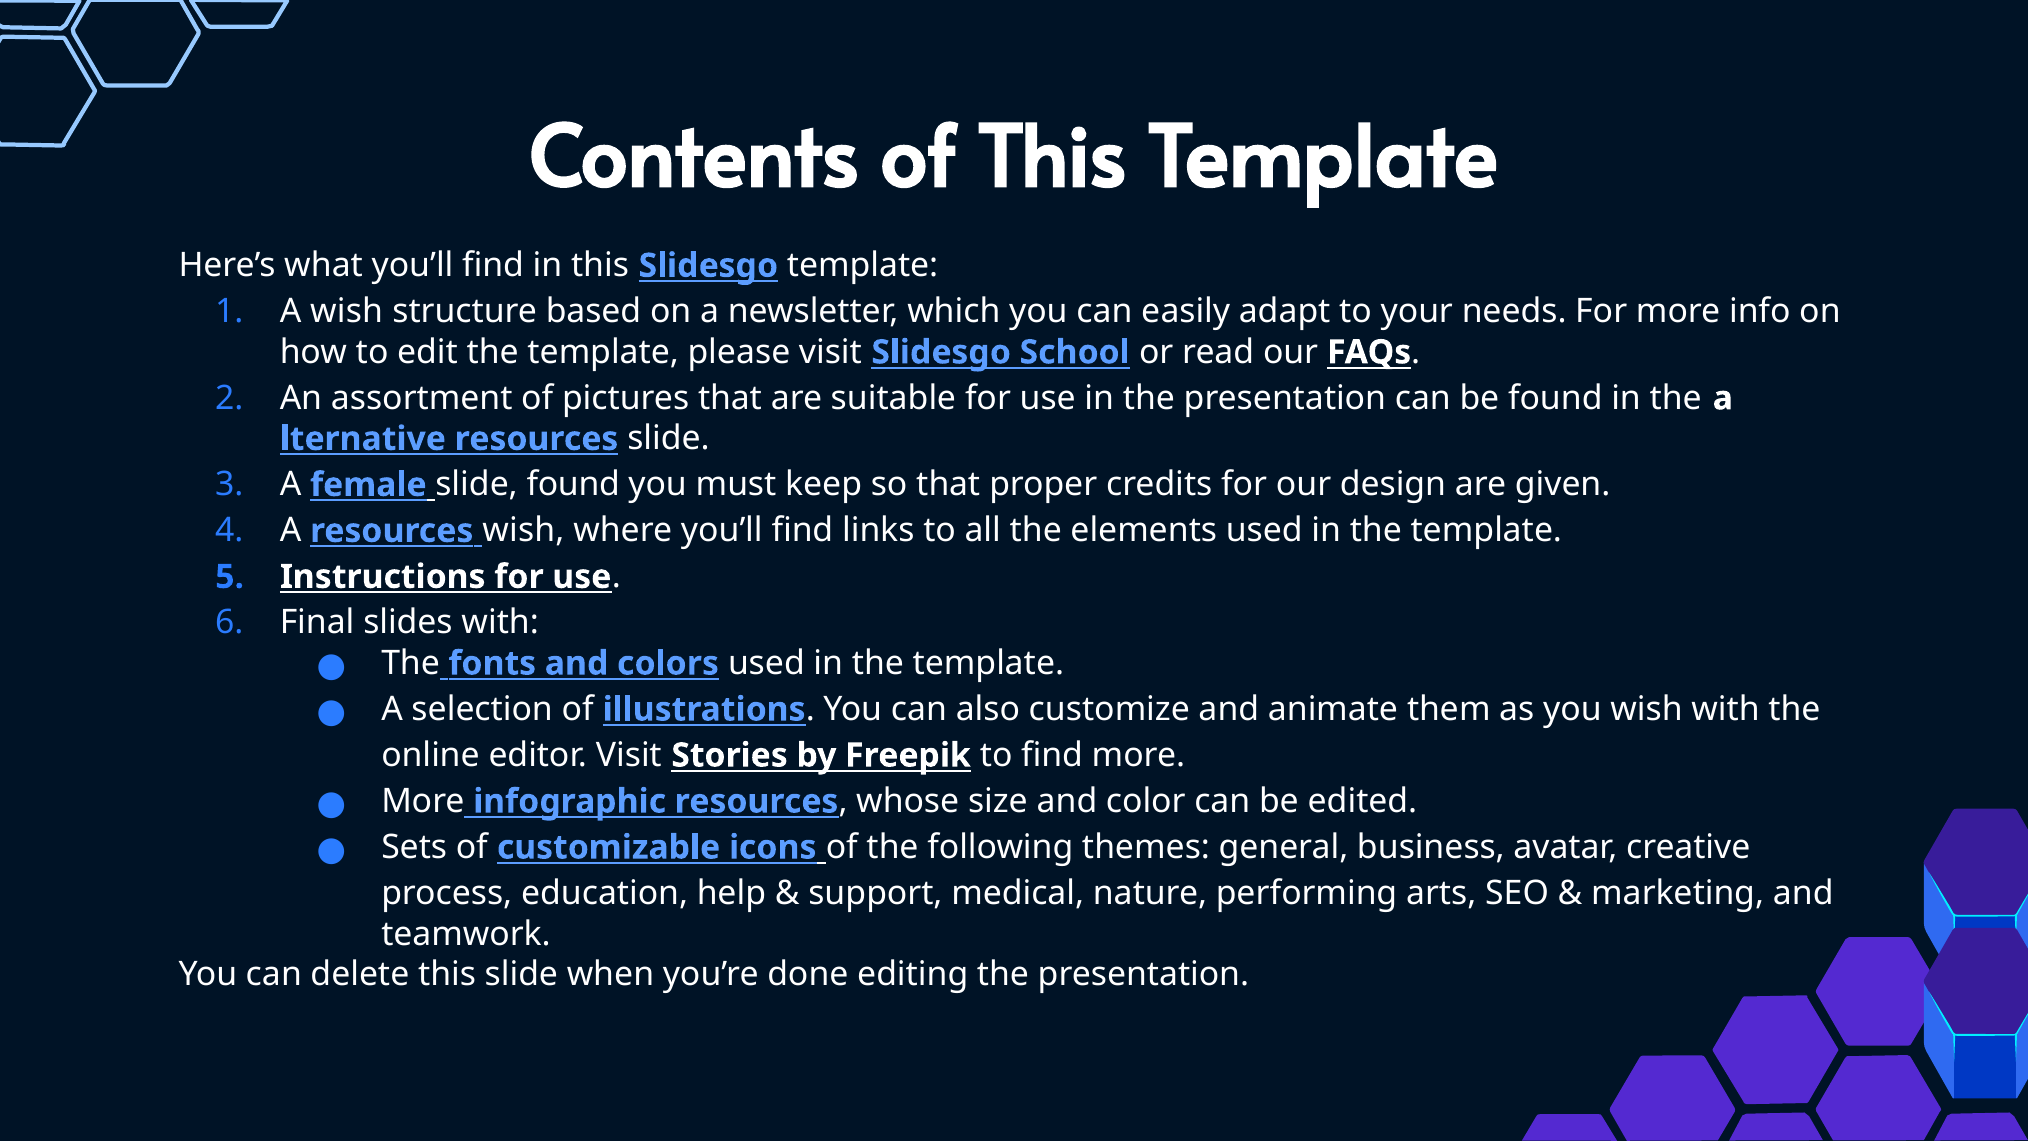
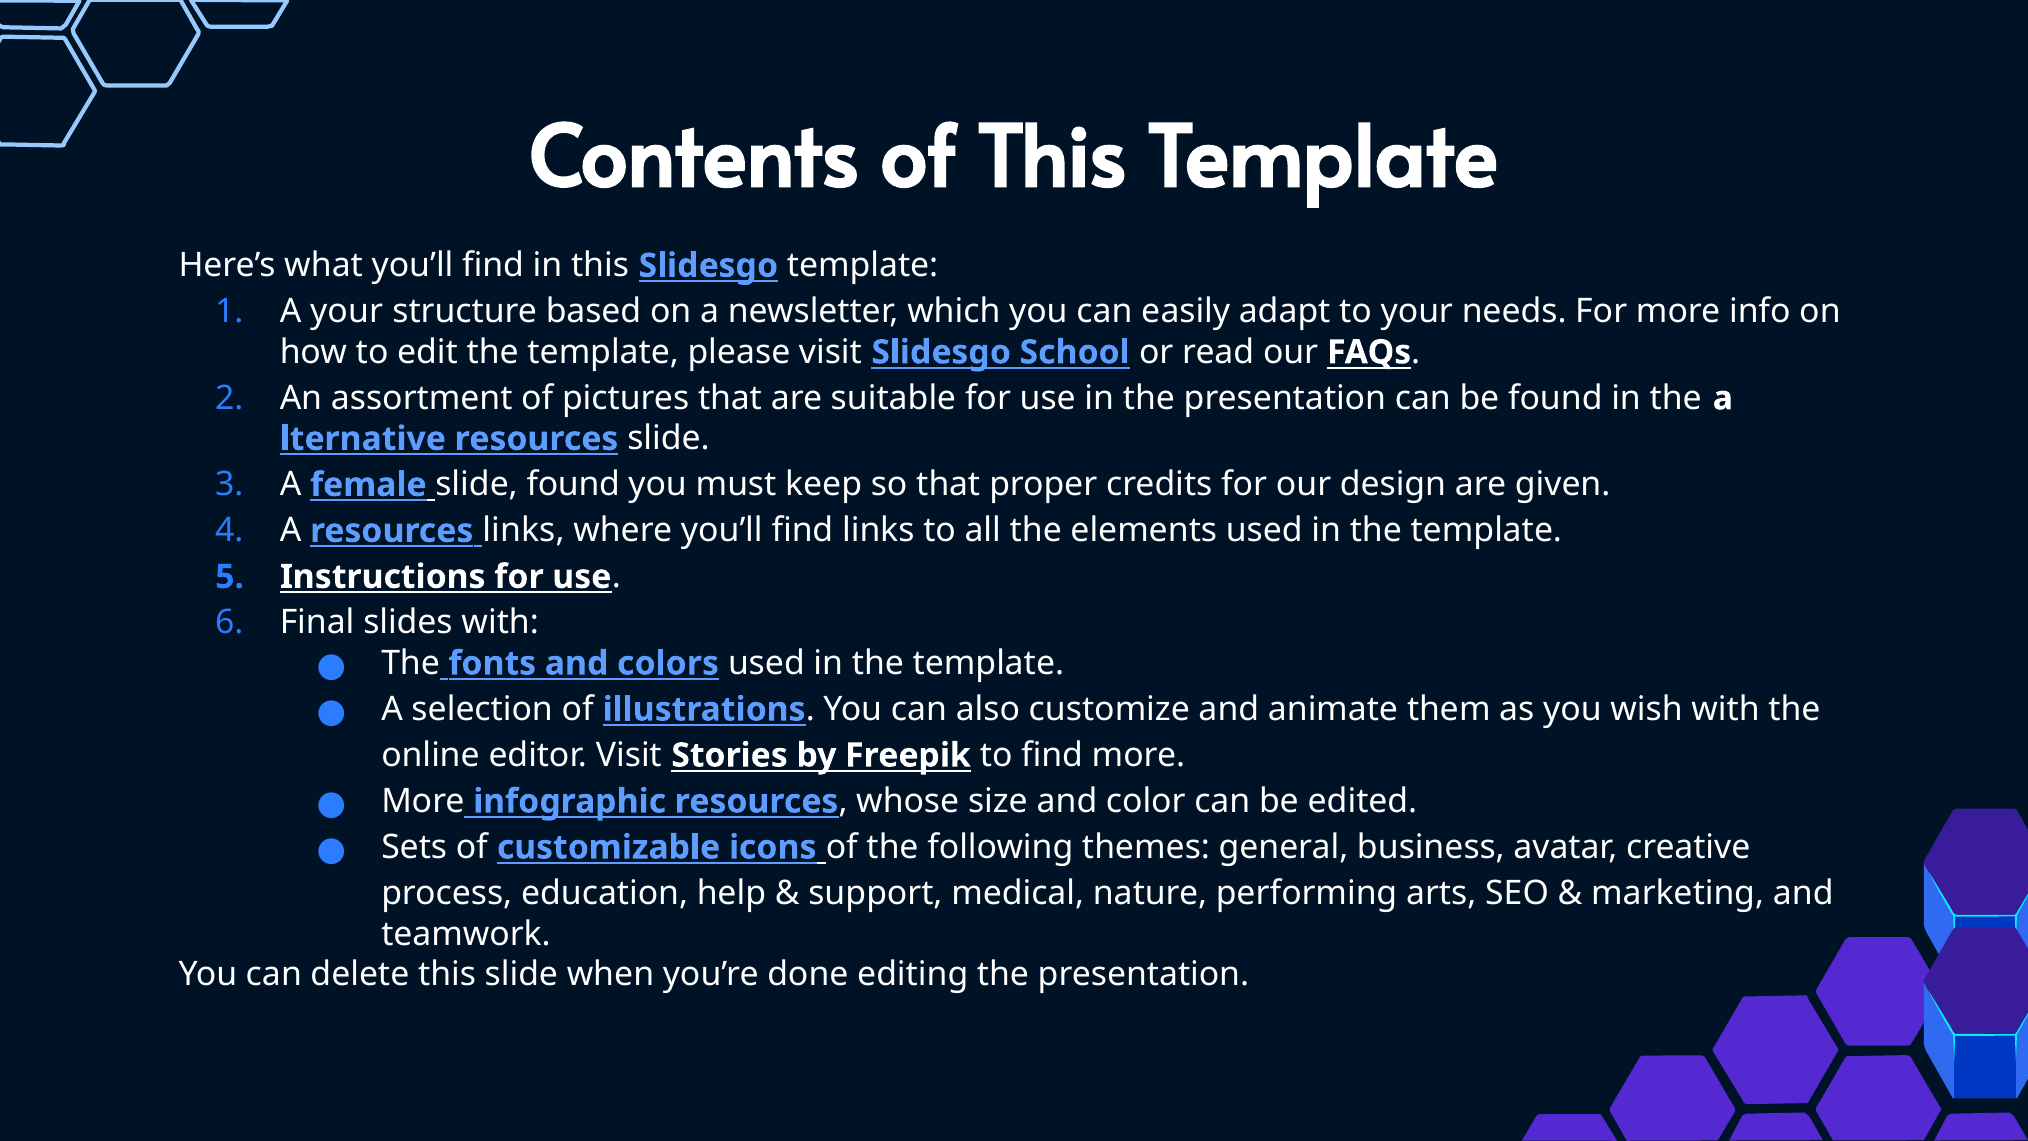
A wish: wish -> your
resources wish: wish -> links
